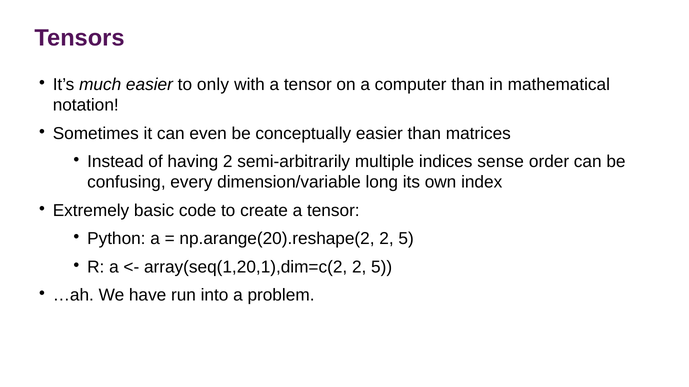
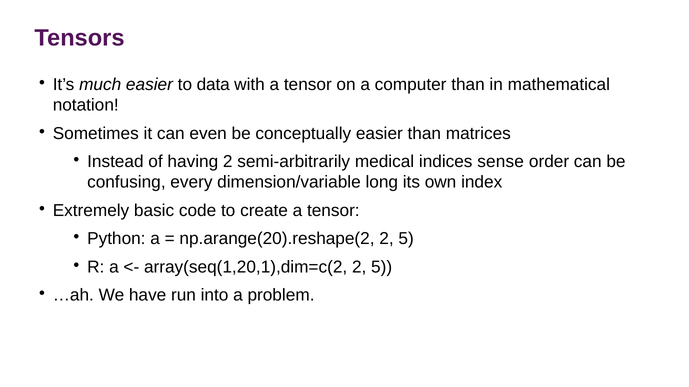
only: only -> data
multiple: multiple -> medical
